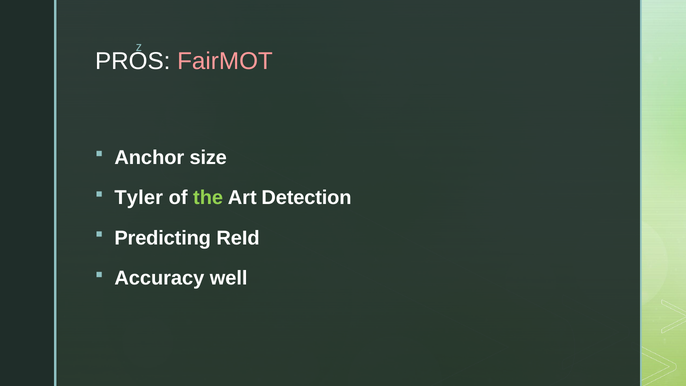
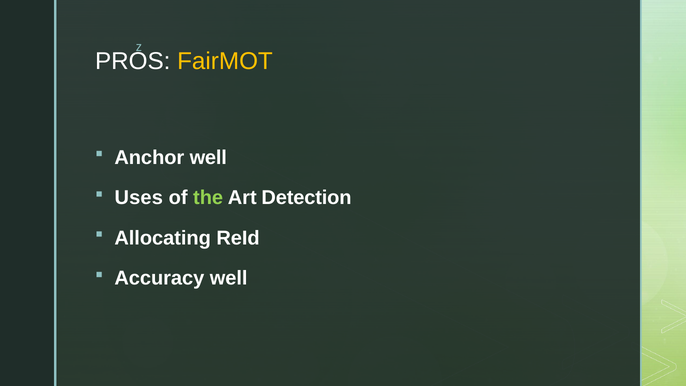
FairMOT colour: pink -> yellow
Anchor size: size -> well
Tyler: Tyler -> Uses
Predicting: Predicting -> Allocating
